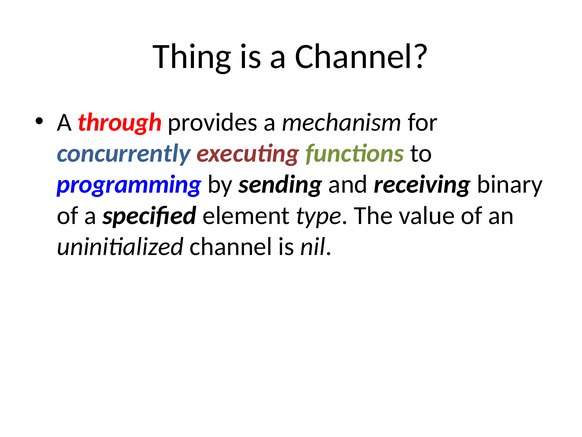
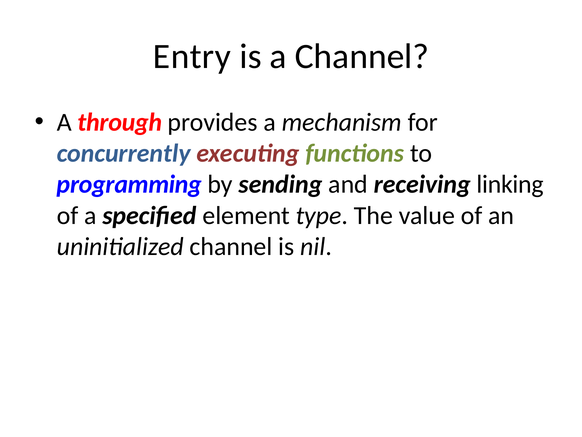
Thing: Thing -> Entry
binary: binary -> linking
